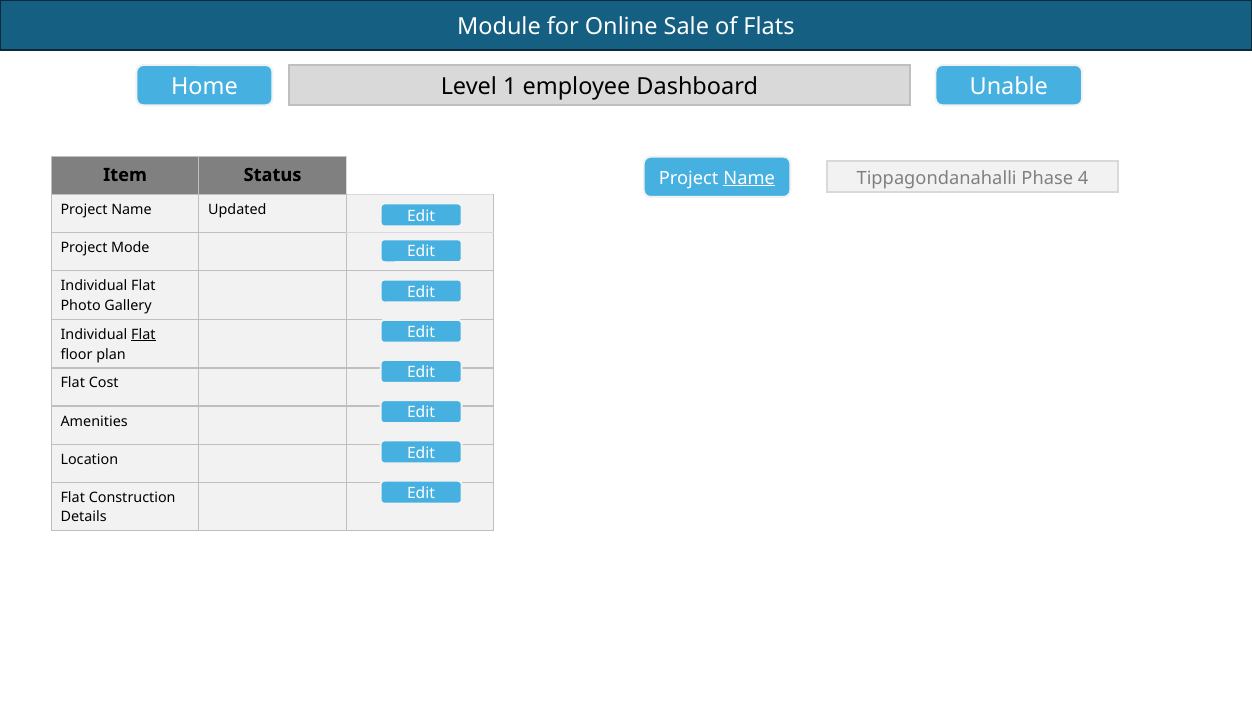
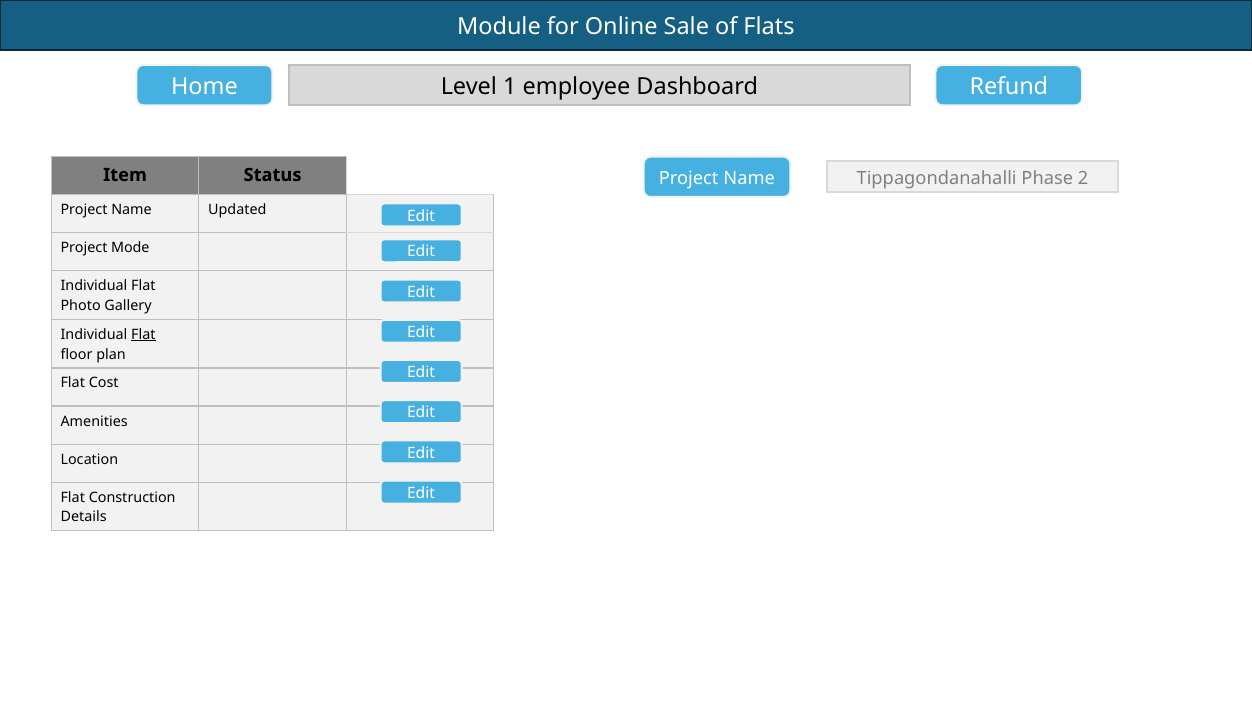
Unable: Unable -> Refund
4: 4 -> 2
Name at (749, 178) underline: present -> none
